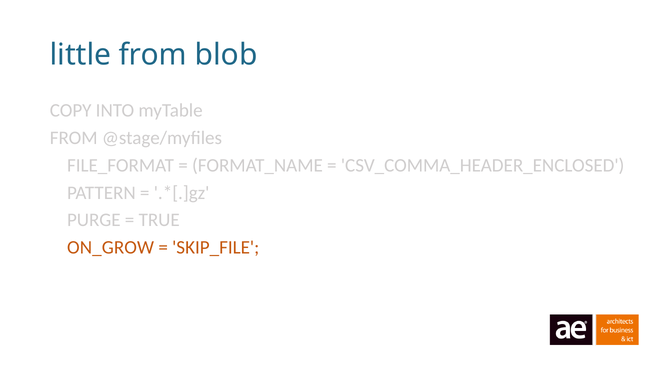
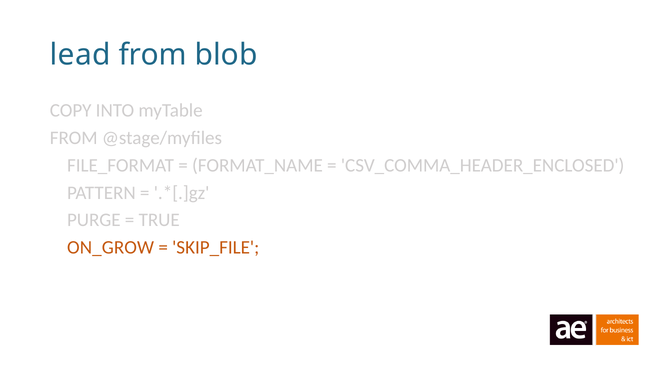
little: little -> lead
